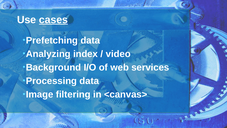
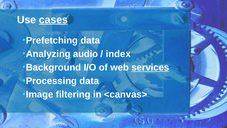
index: index -> audio
video: video -> index
services underline: none -> present
